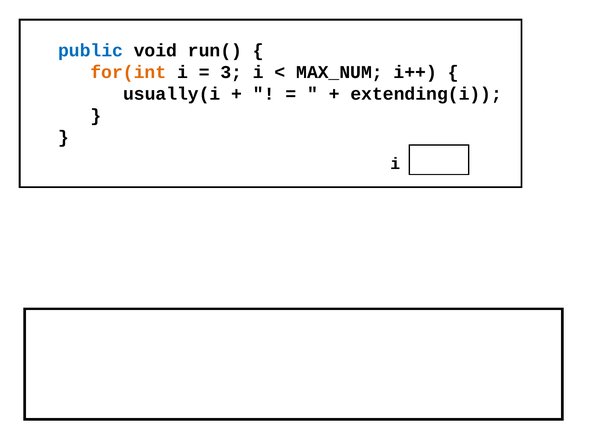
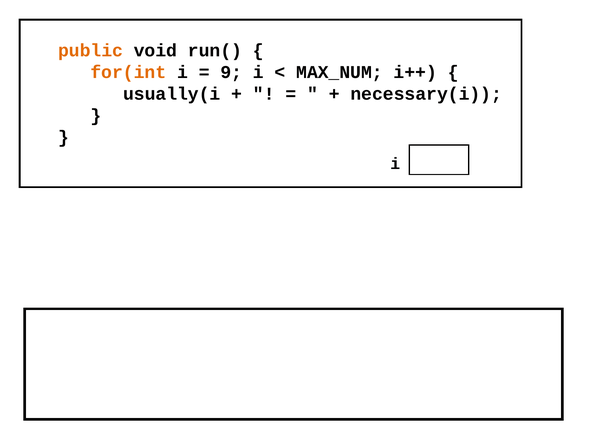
public colour: blue -> orange
3: 3 -> 9
extending(i: extending(i -> necessary(i
